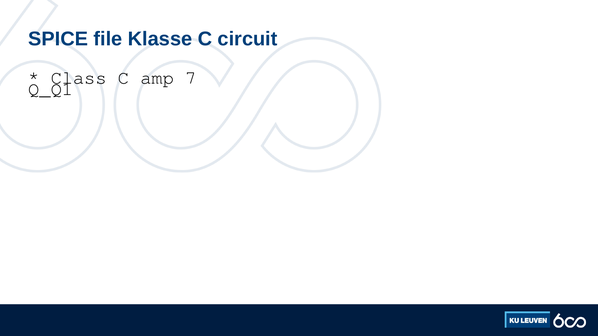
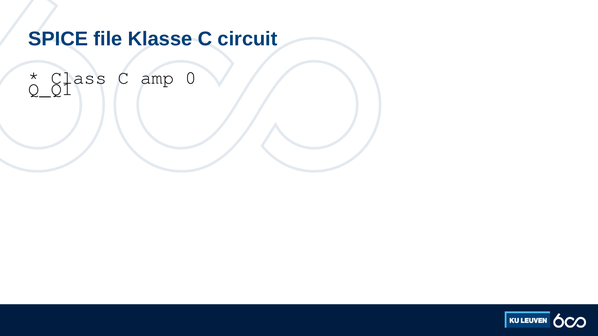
7: 7 -> 0
